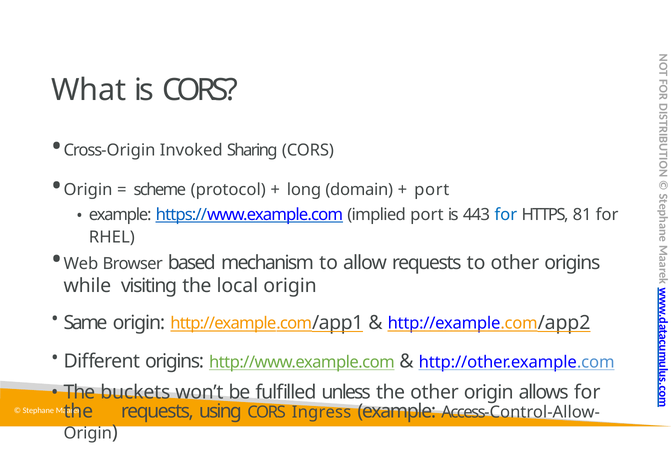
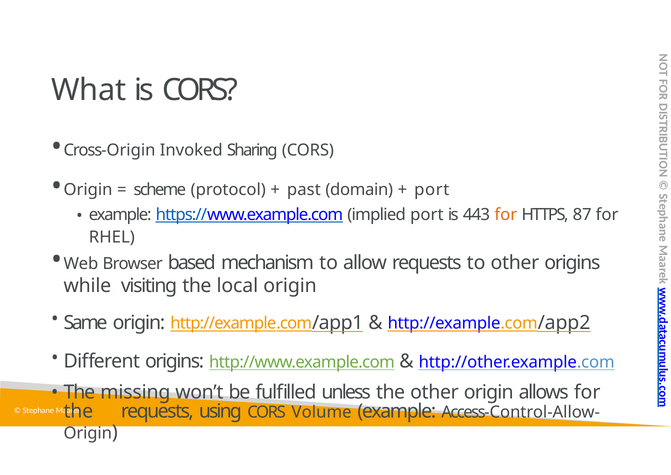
long: long -> past
for at (506, 214) colour: blue -> orange
81: 81 -> 87
buckets: buckets -> missing
Ingress: Ingress -> Volume
